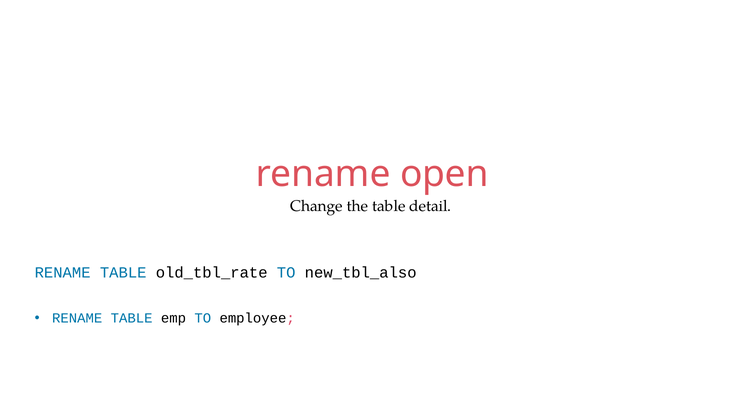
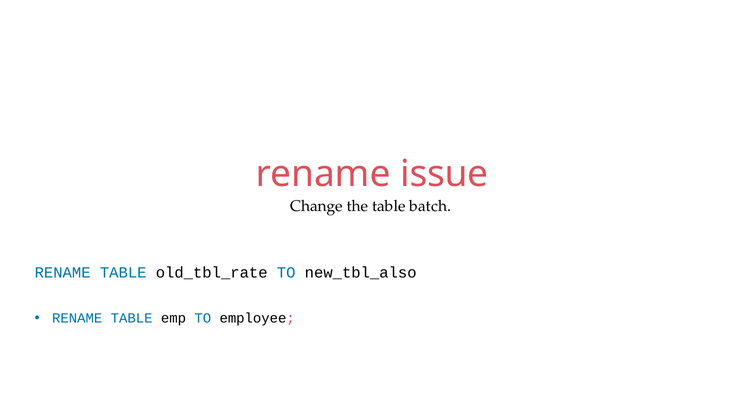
open: open -> issue
detail: detail -> batch
